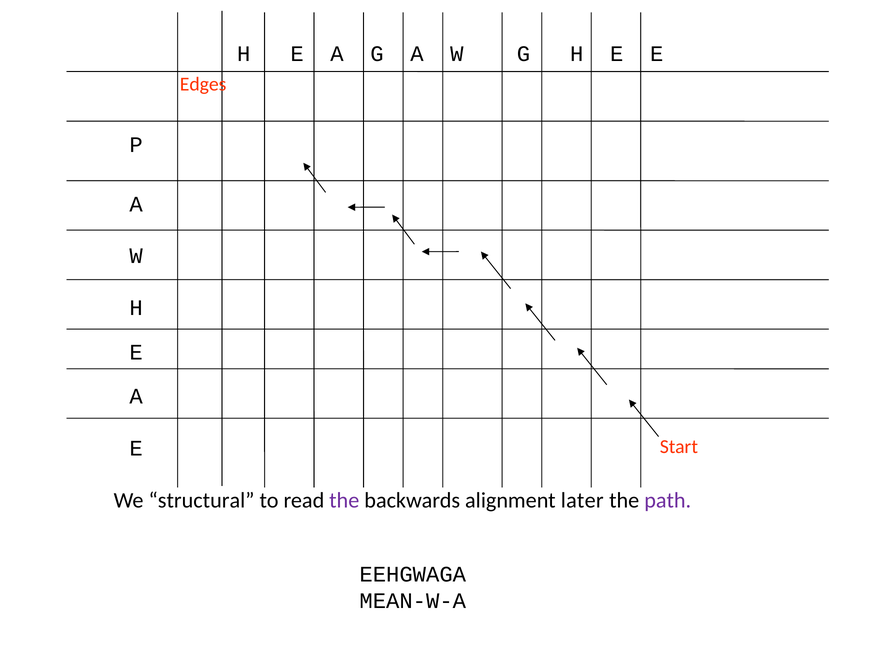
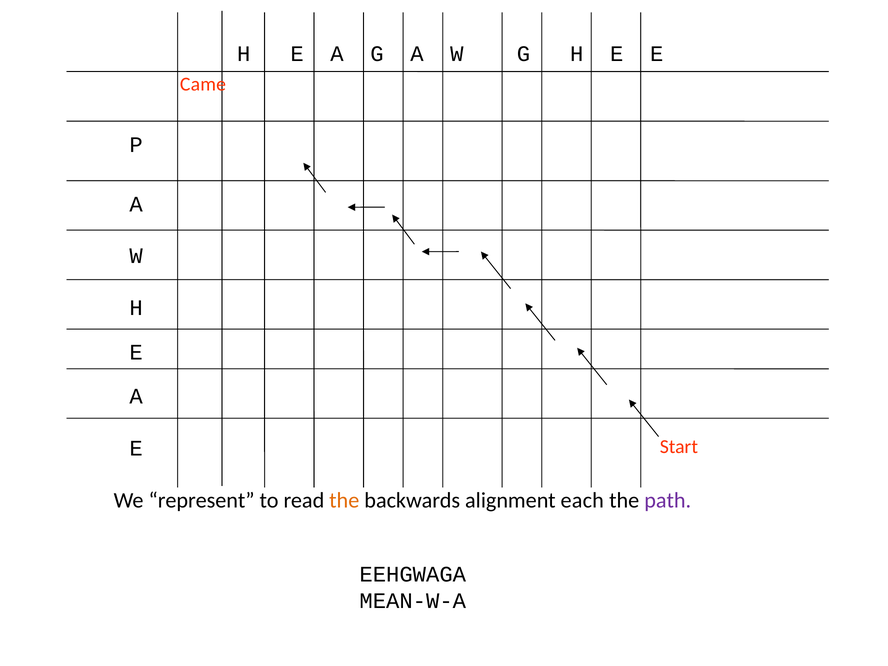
Edges: Edges -> Came
structural: structural -> represent
the at (344, 500) colour: purple -> orange
later: later -> each
